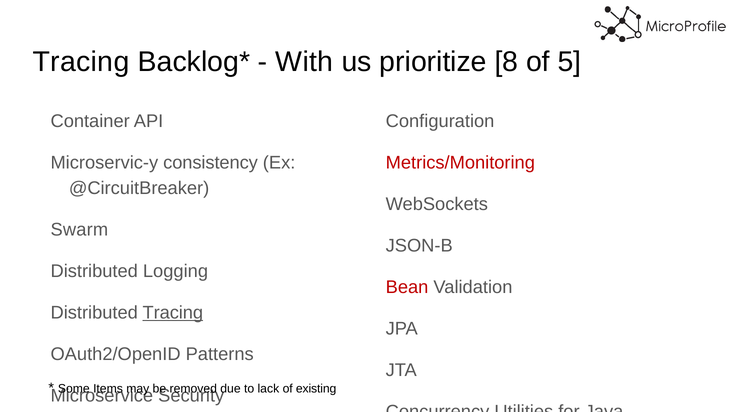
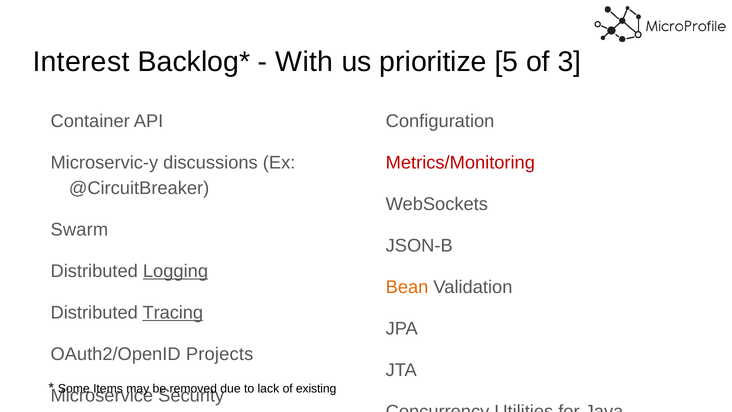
Tracing at (81, 62): Tracing -> Interest
8: 8 -> 5
5: 5 -> 3
consistency: consistency -> discussions
Logging underline: none -> present
Bean colour: red -> orange
Patterns: Patterns -> Projects
